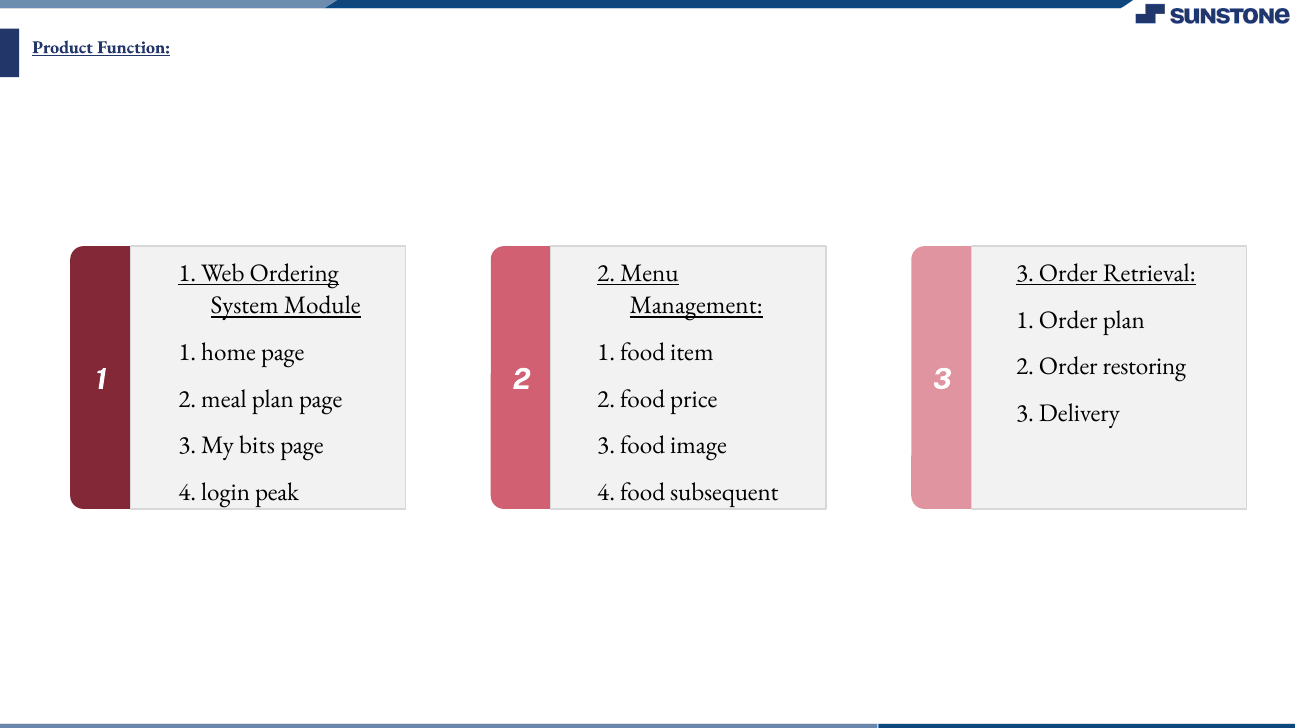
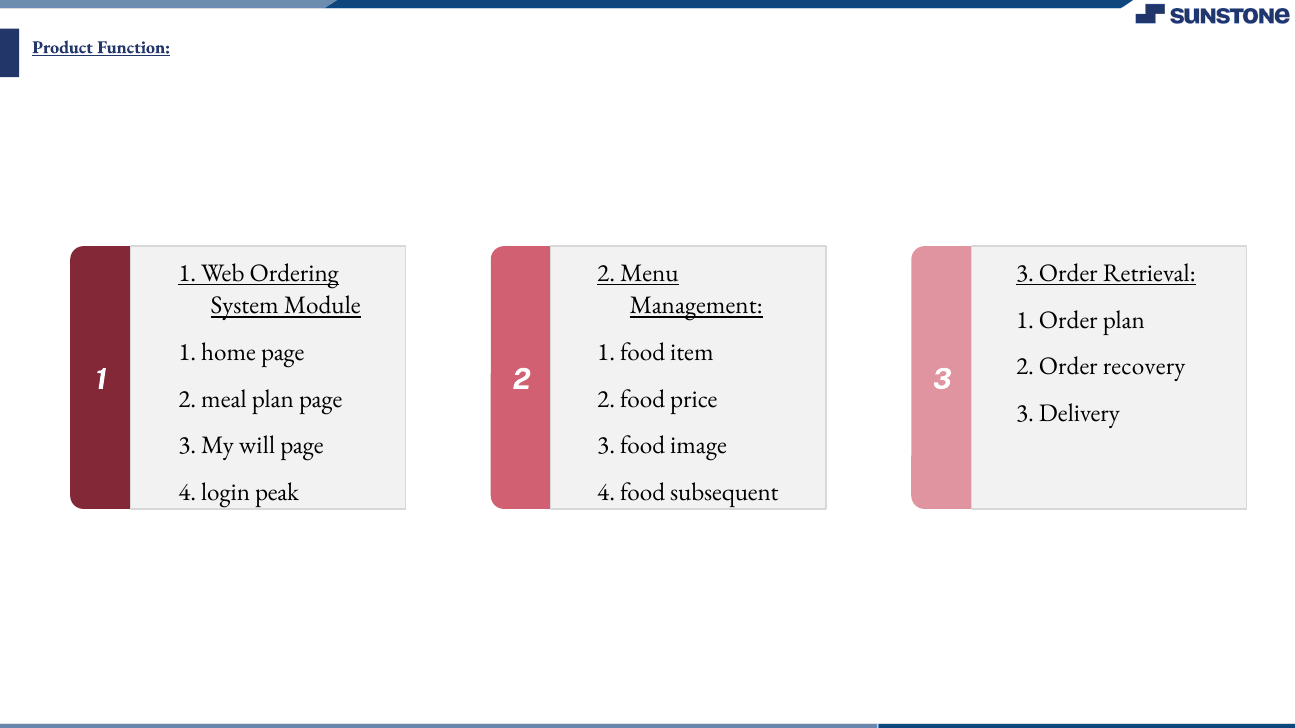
restoring: restoring -> recovery
bits: bits -> will
